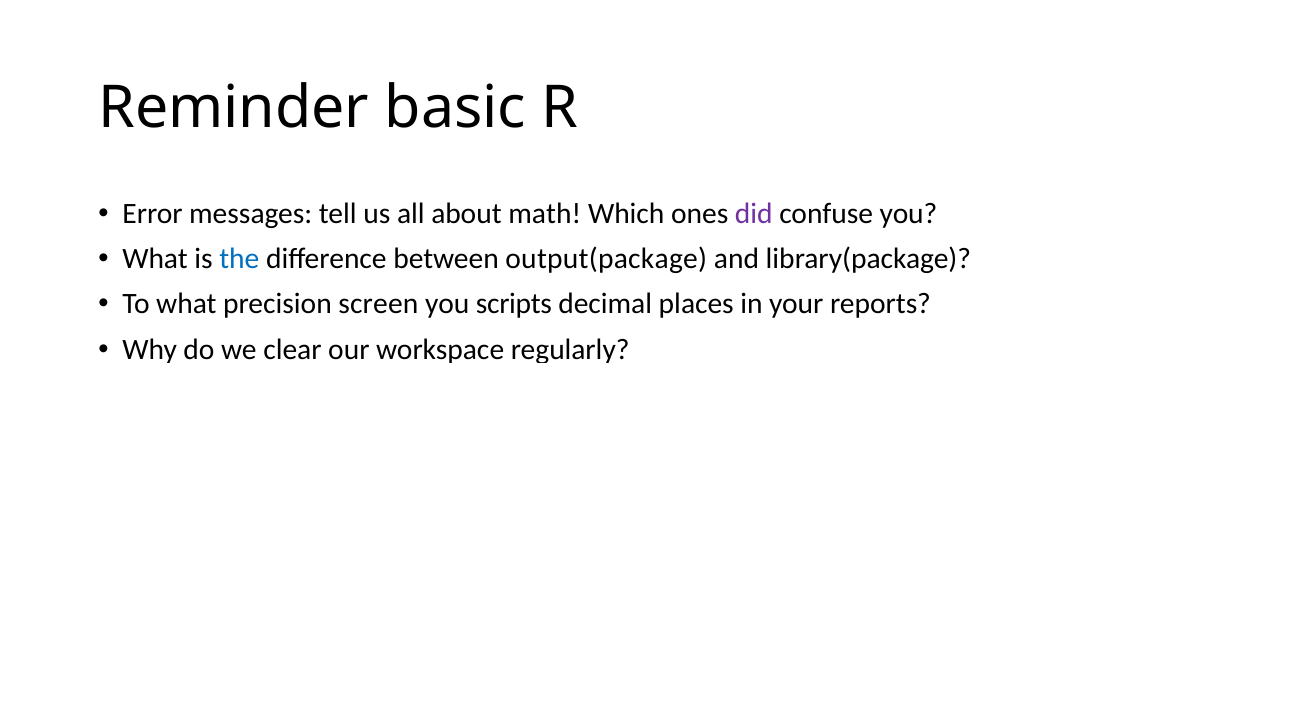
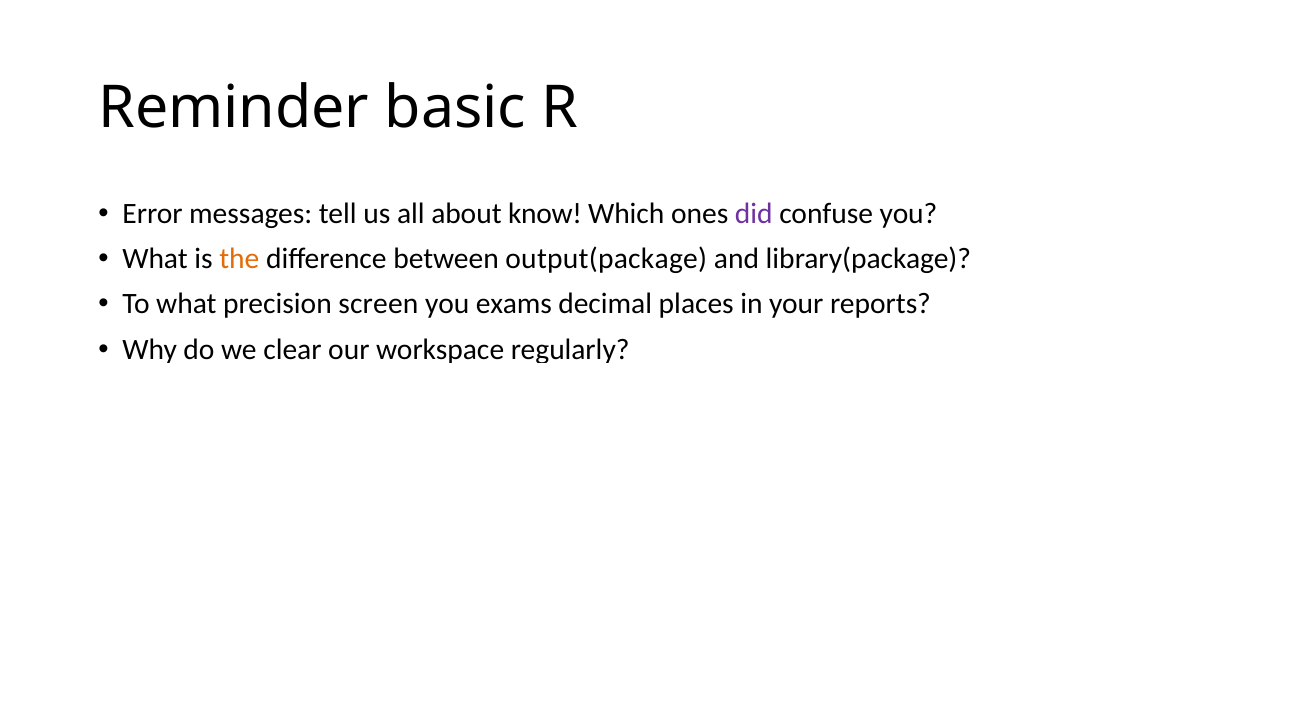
math: math -> know
the colour: blue -> orange
scripts: scripts -> exams
